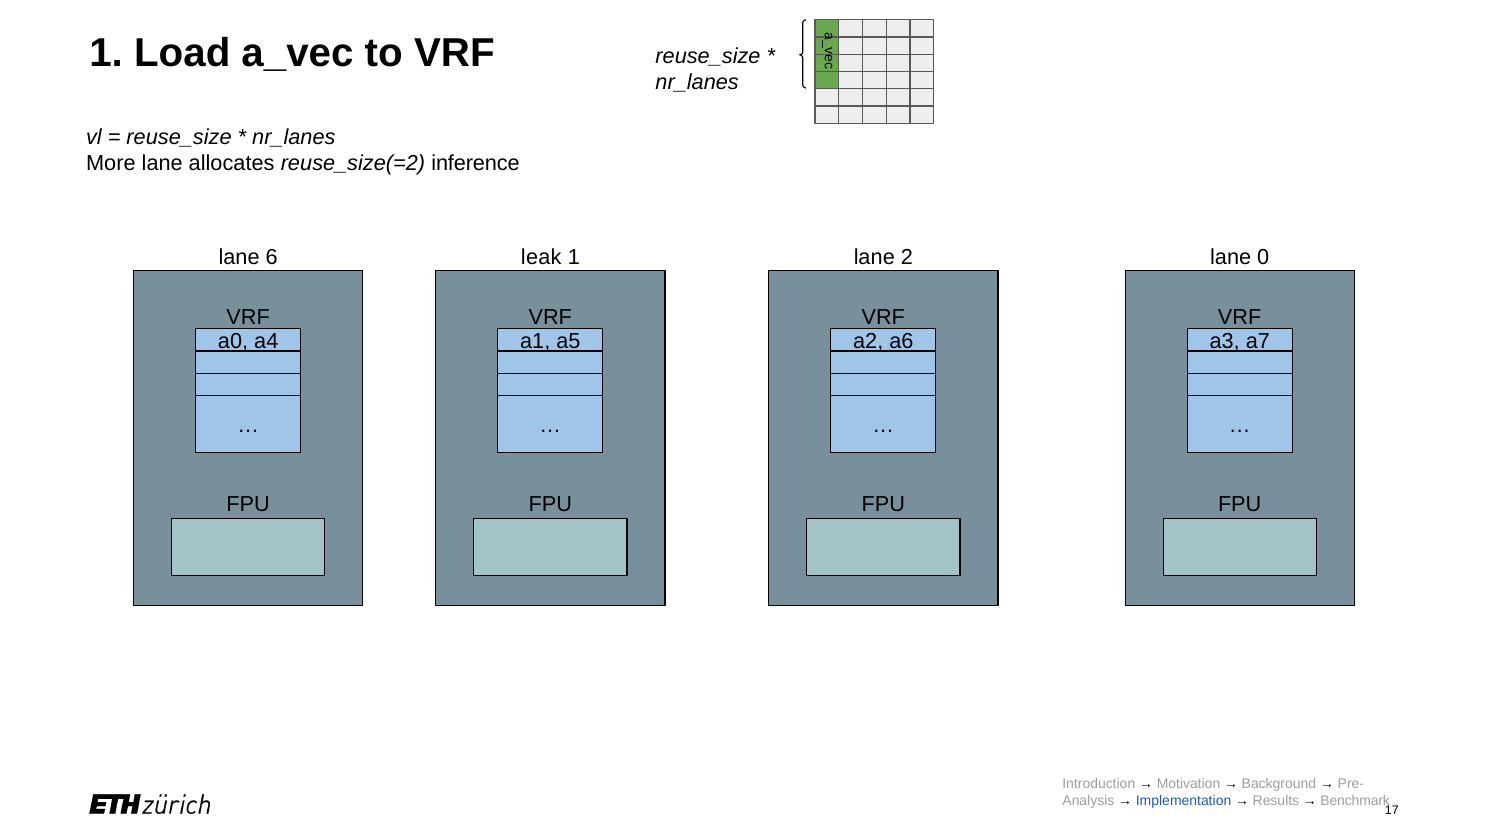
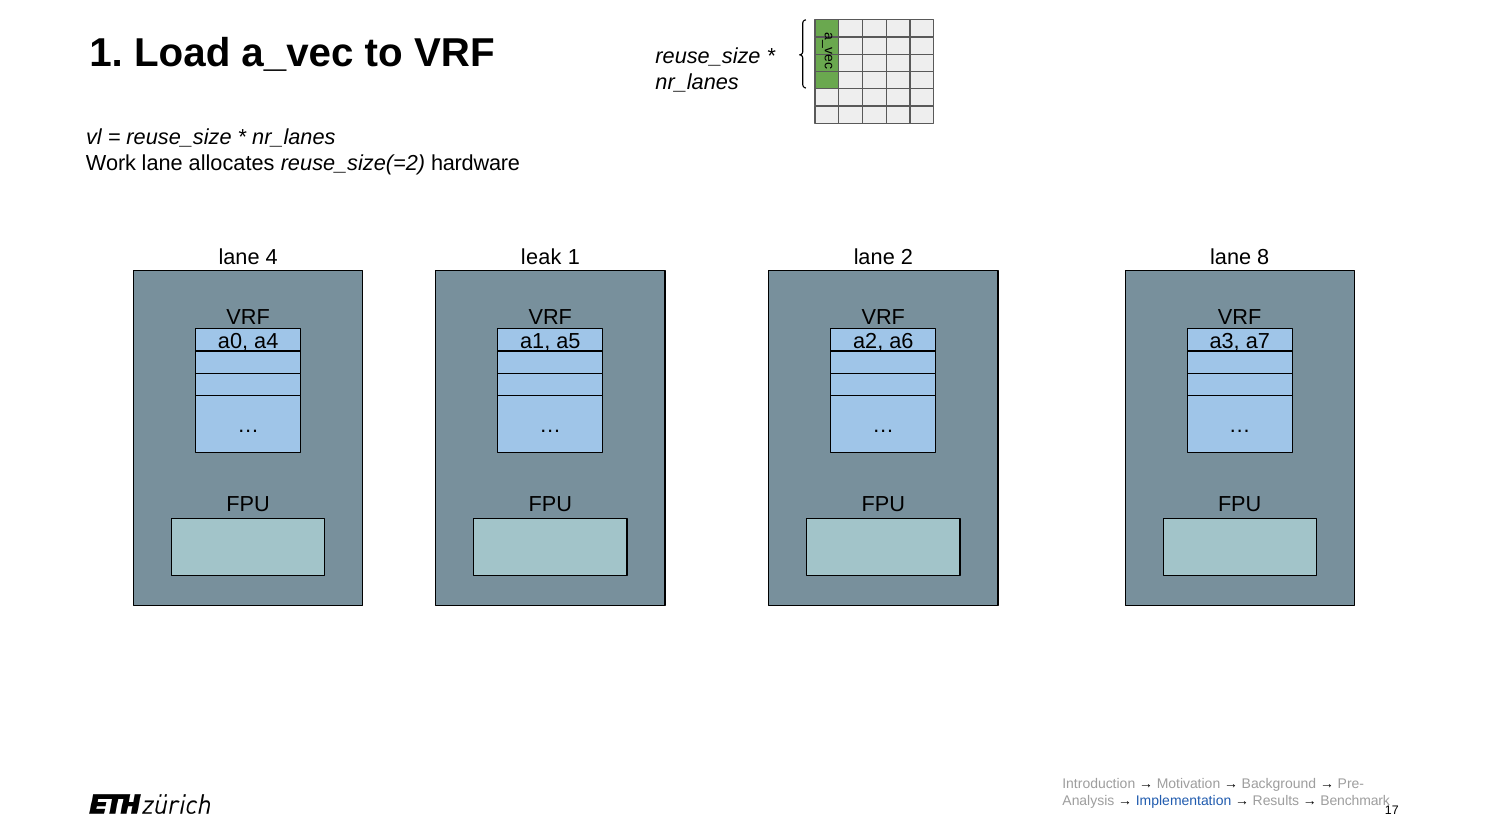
More: More -> Work
inference: inference -> hardware
6: 6 -> 4
0: 0 -> 8
